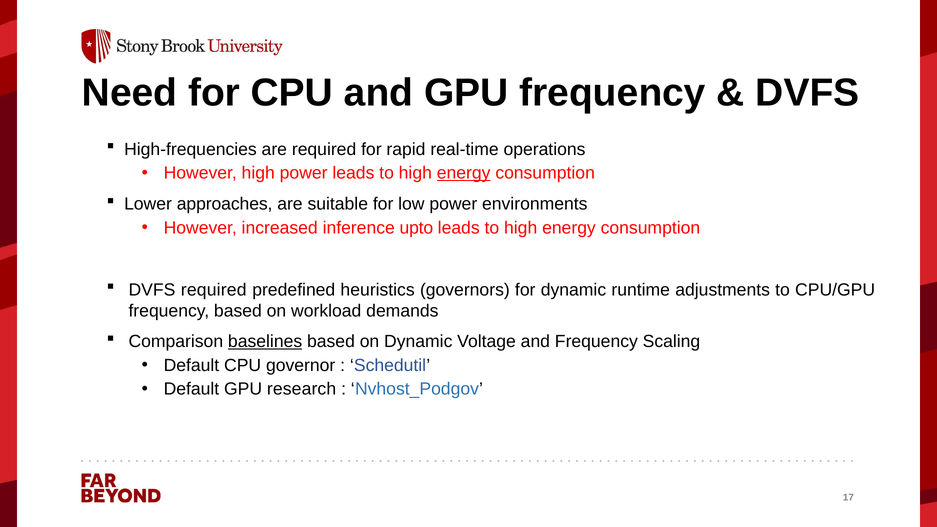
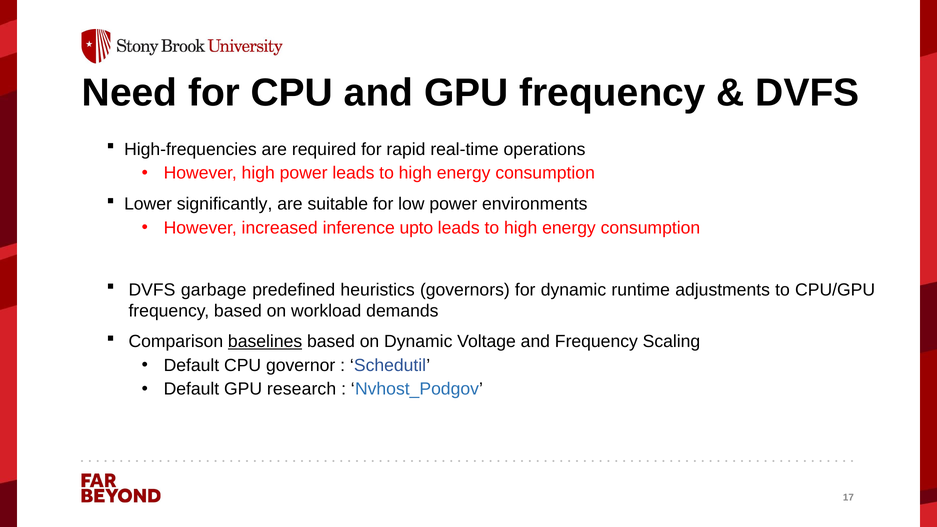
energy at (464, 173) underline: present -> none
approaches: approaches -> significantly
DVFS required: required -> garbage
